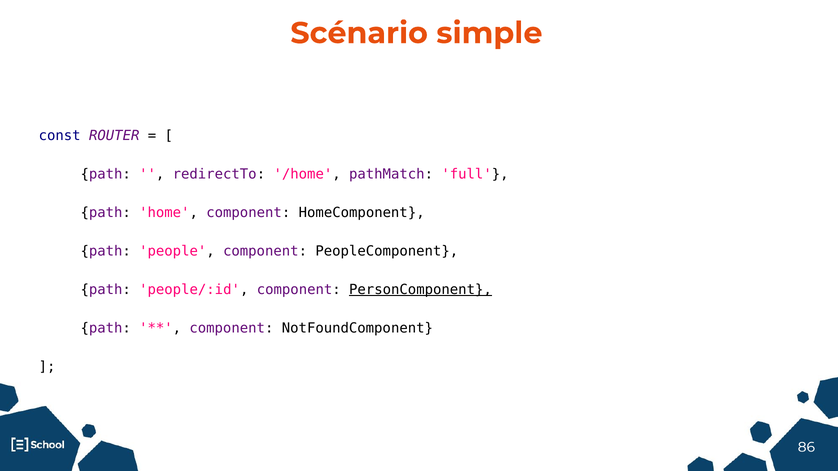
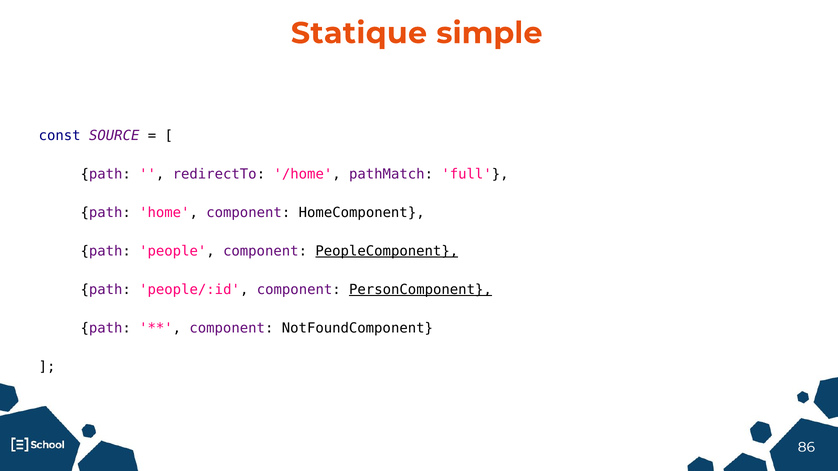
Scénario: Scénario -> Statique
ROUTER: ROUTER -> SOURCE
PeopleComponent underline: none -> present
